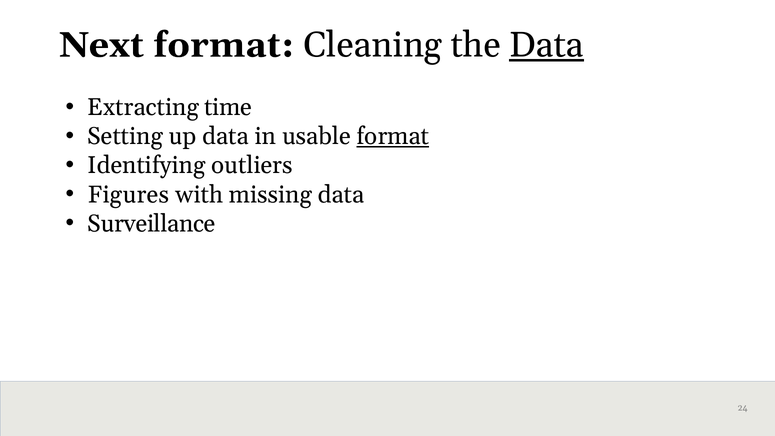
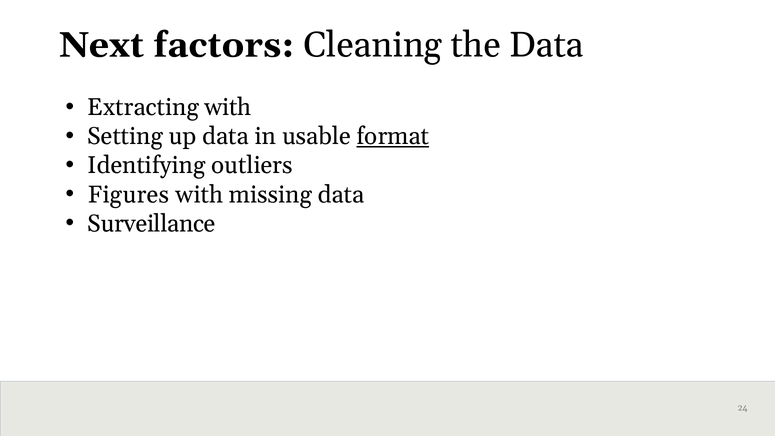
Next format: format -> factors
Data at (547, 45) underline: present -> none
Extracting time: time -> with
